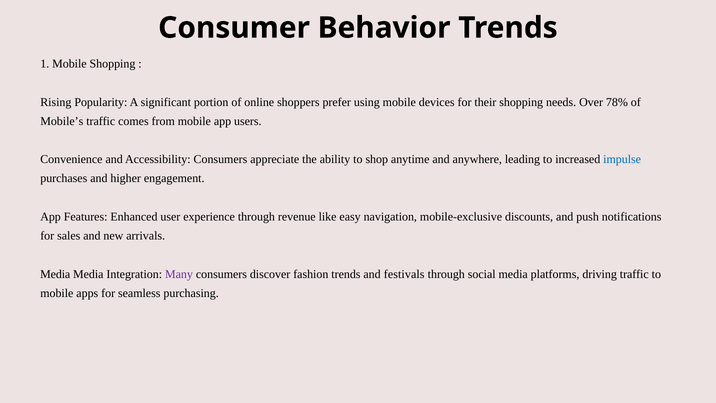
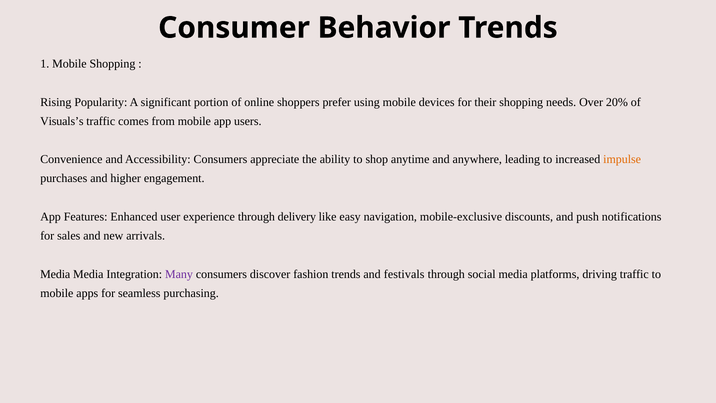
78%: 78% -> 20%
Mobile’s: Mobile’s -> Visuals’s
impulse colour: blue -> orange
revenue: revenue -> delivery
